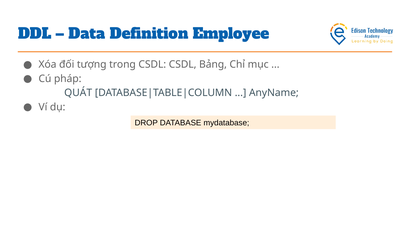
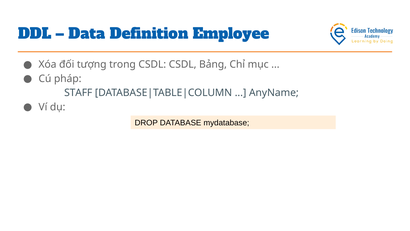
QUÁT: QUÁT -> STAFF
